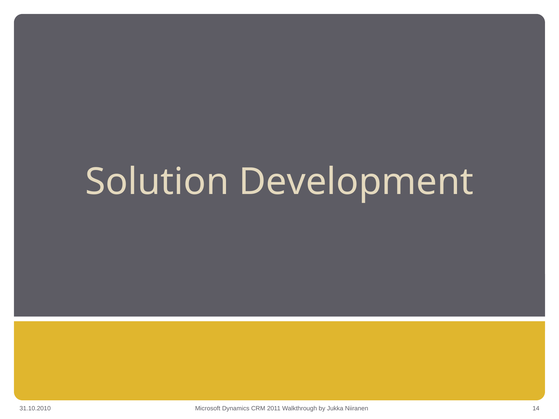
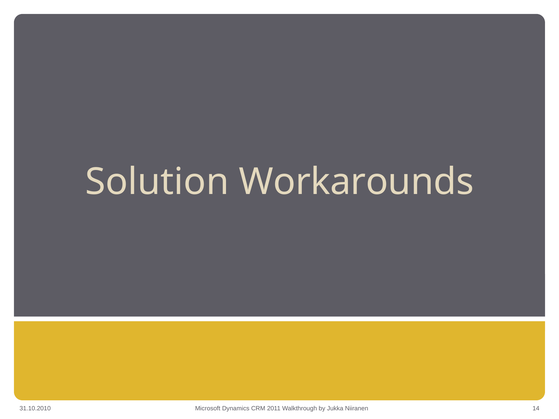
Development: Development -> Workarounds
